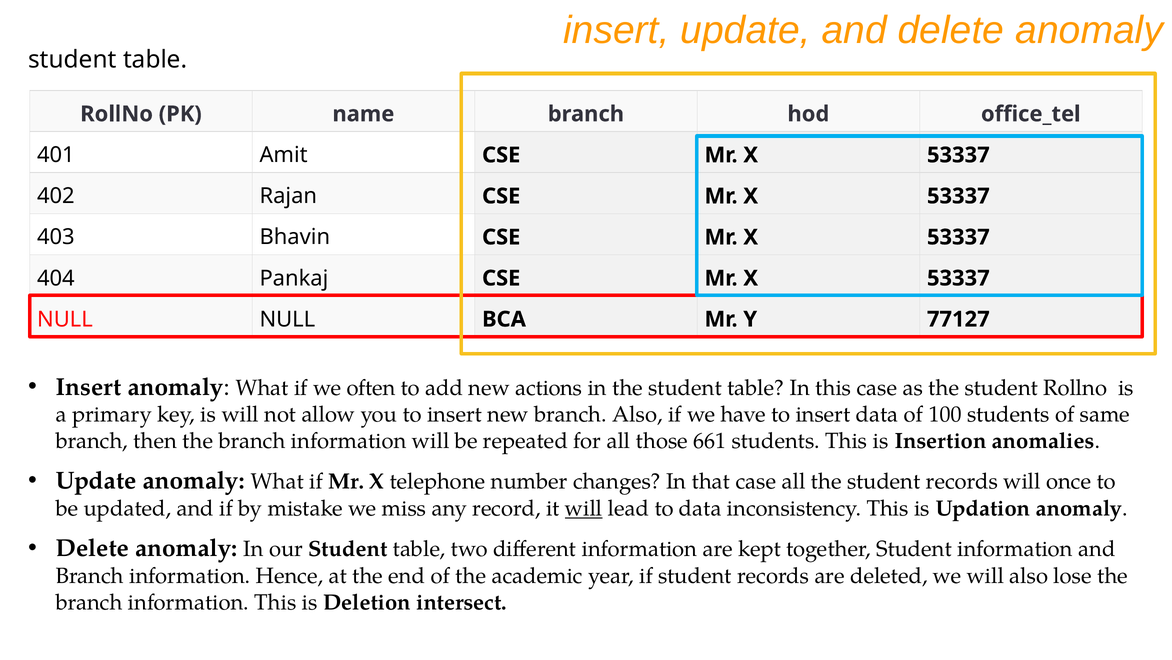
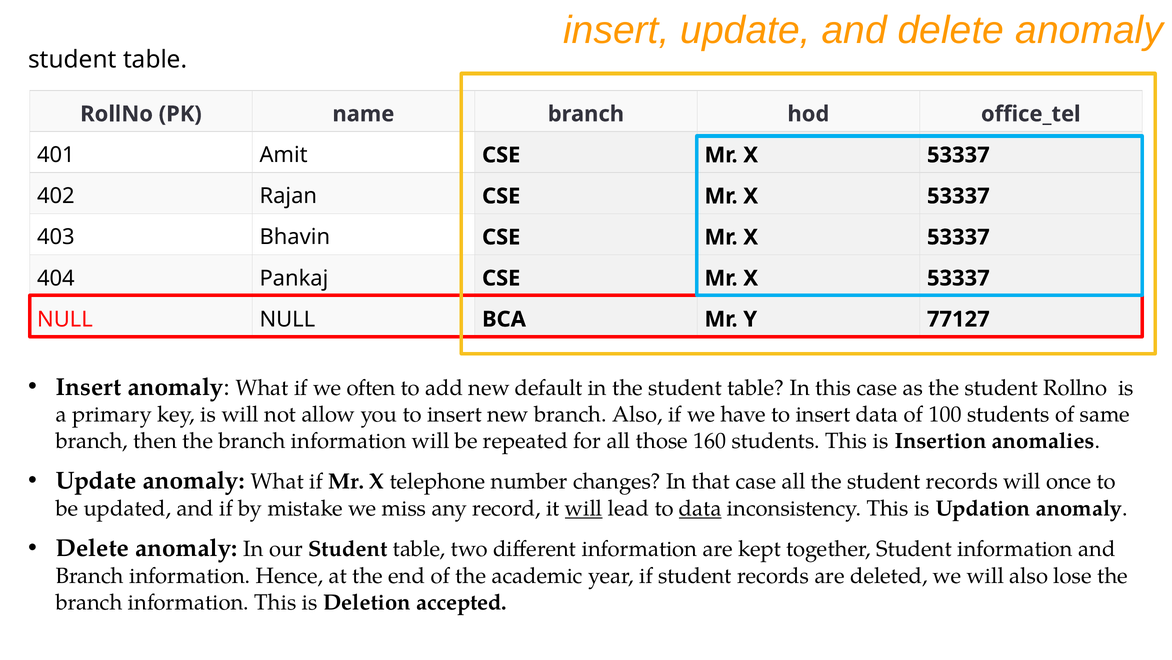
actions: actions -> default
661: 661 -> 160
data at (700, 508) underline: none -> present
intersect: intersect -> accepted
